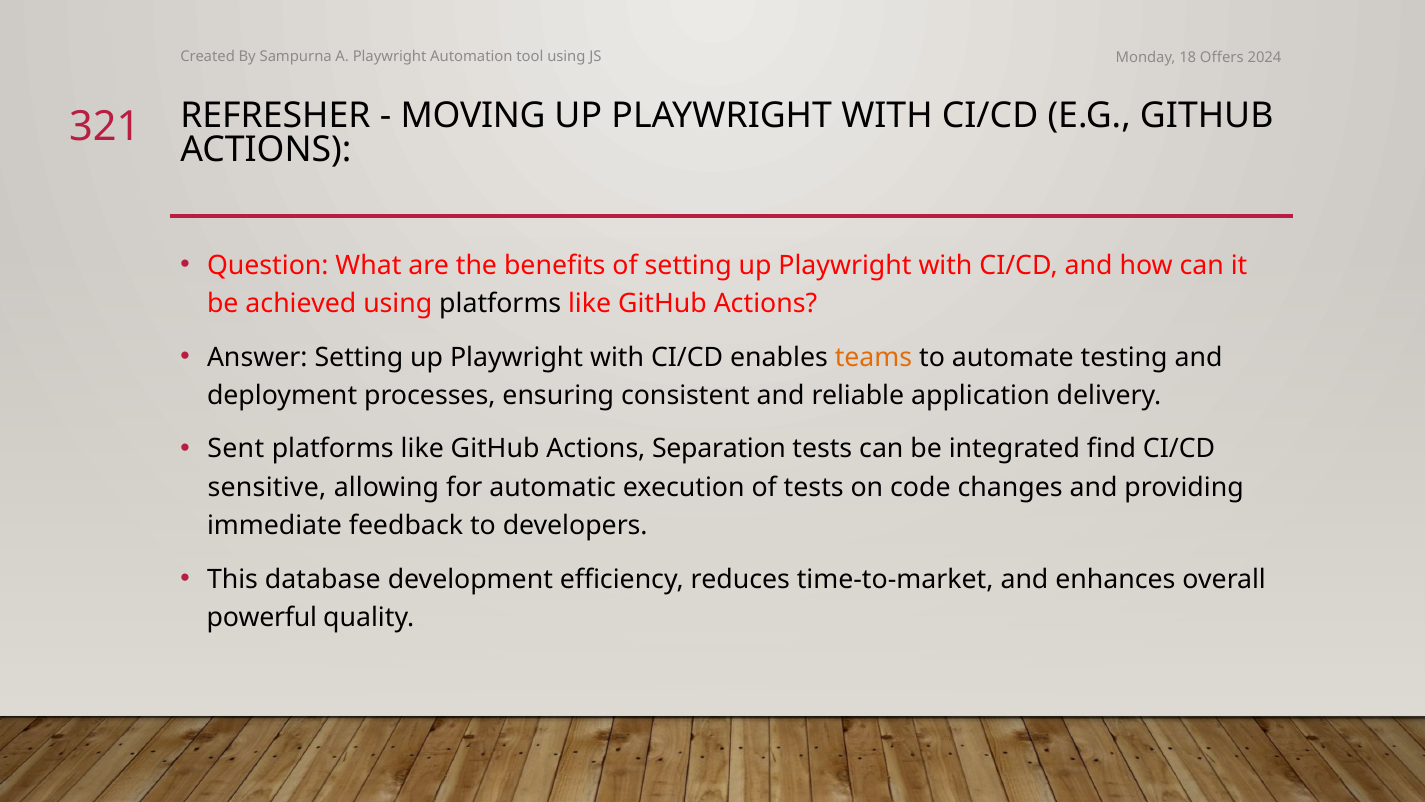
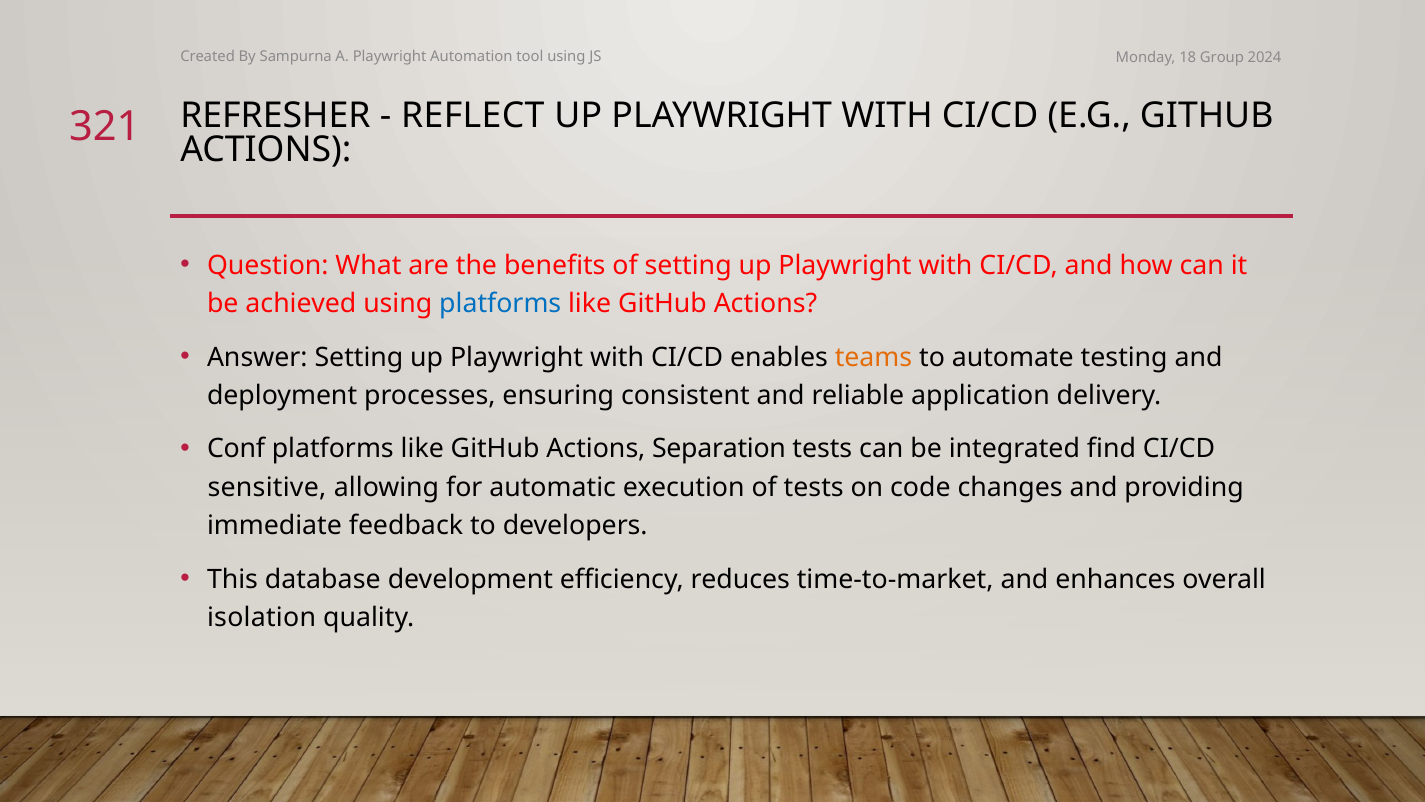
Offers: Offers -> Group
MOVING: MOVING -> REFLECT
platforms at (500, 304) colour: black -> blue
Sent: Sent -> Conf
powerful: powerful -> isolation
